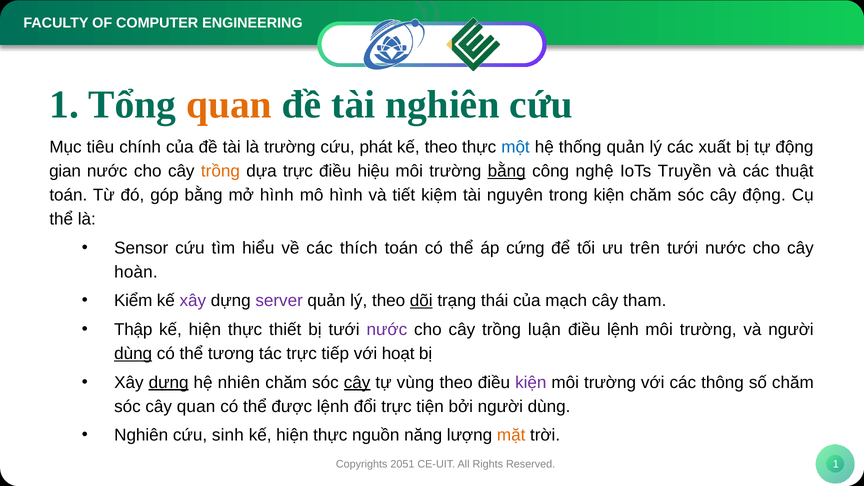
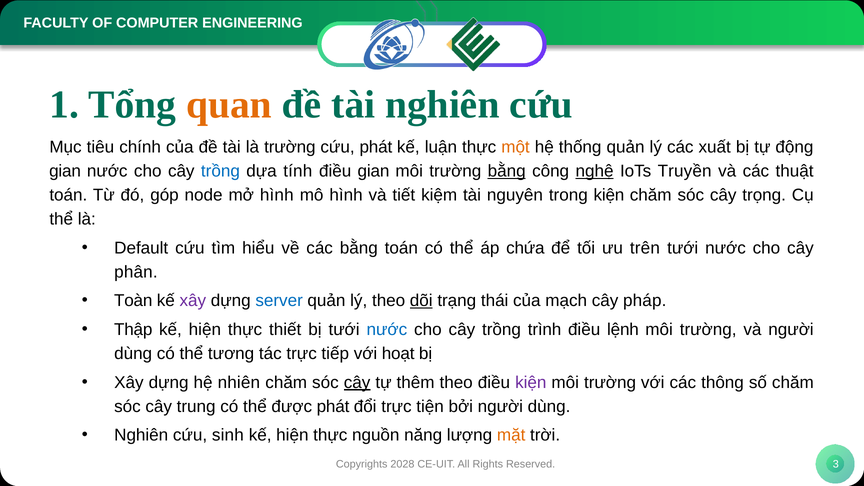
kế theo: theo -> luận
một colour: blue -> orange
trồng at (220, 171) colour: orange -> blue
dựa trực: trực -> tính
điều hiệu: hiệu -> gian
nghệ underline: none -> present
góp bằng: bằng -> node
cây động: động -> trọng
Sensor: Sensor -> Default
các thích: thích -> bằng
cứng: cứng -> chứa
hoàn: hoàn -> phân
Kiểm: Kiểm -> Toàn
server colour: purple -> blue
tham: tham -> pháp
nước at (387, 330) colour: purple -> blue
luận: luận -> trình
dùng at (133, 354) underline: present -> none
dựng at (169, 382) underline: present -> none
vùng: vùng -> thêm
cây quan: quan -> trung
được lệnh: lệnh -> phát
2051: 2051 -> 2028
Reserved 1: 1 -> 3
